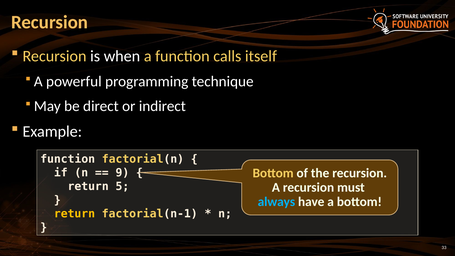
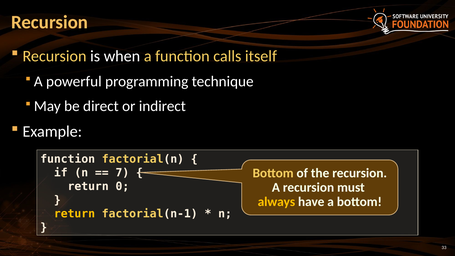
9: 9 -> 7
5: 5 -> 0
always colour: light blue -> yellow
